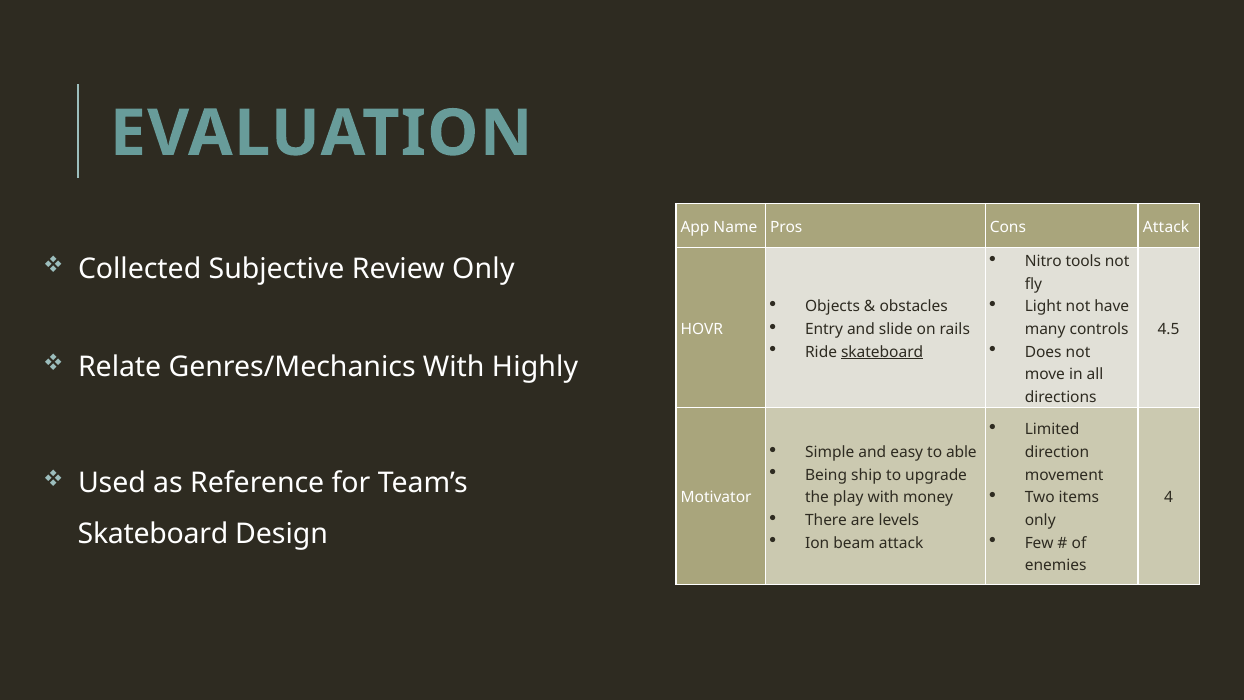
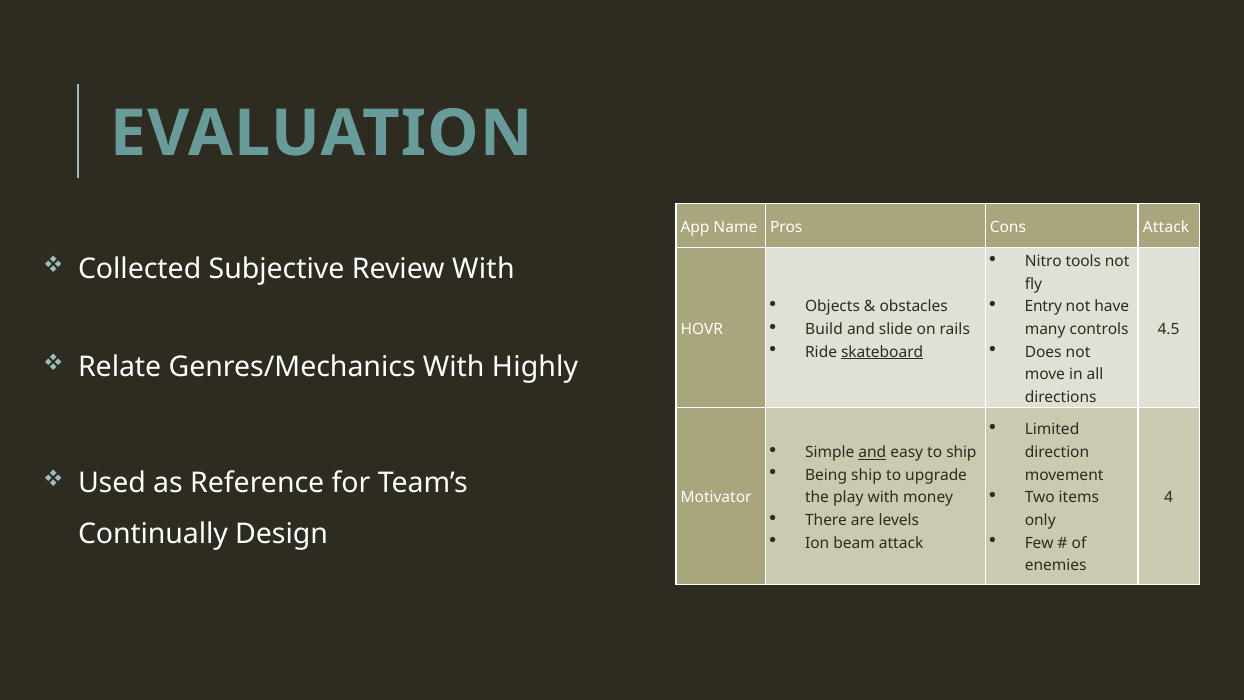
Review Only: Only -> With
Light: Light -> Entry
Entry: Entry -> Build
and at (872, 452) underline: none -> present
to able: able -> ship
Skateboard at (153, 534): Skateboard -> Continually
